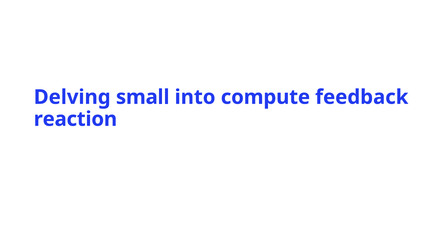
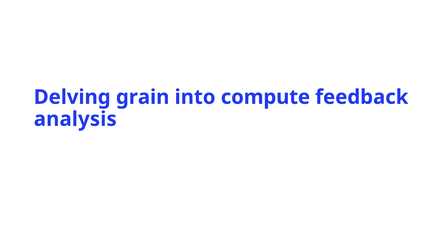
small: small -> grain
reaction: reaction -> analysis
